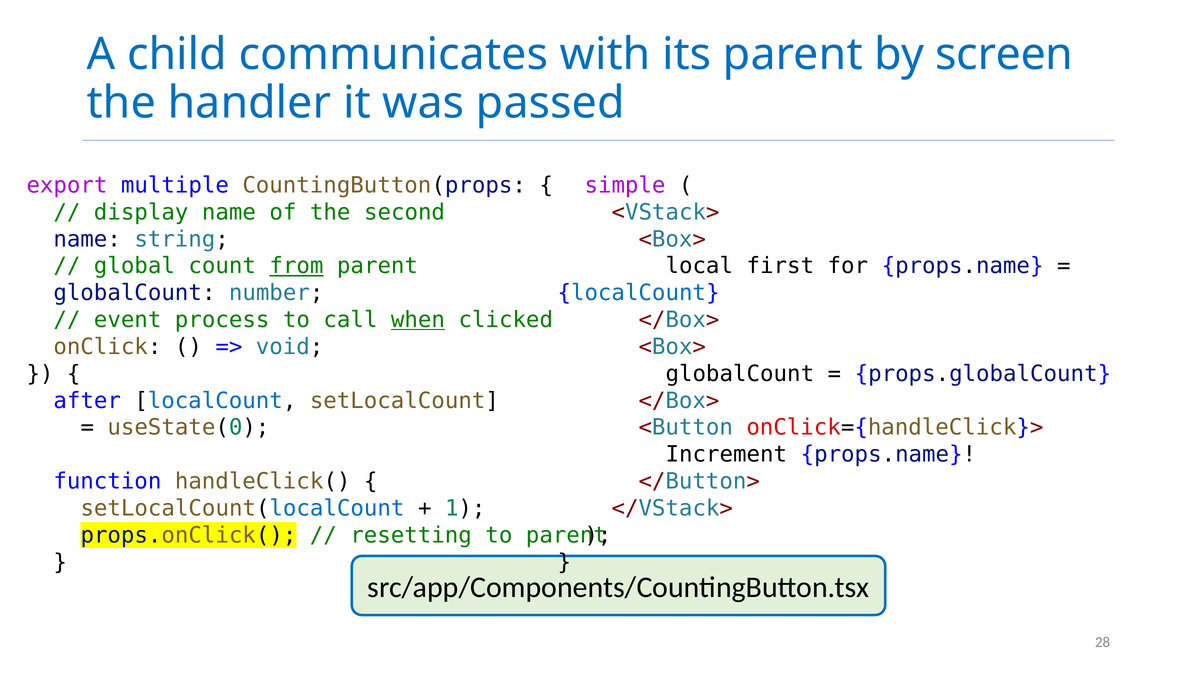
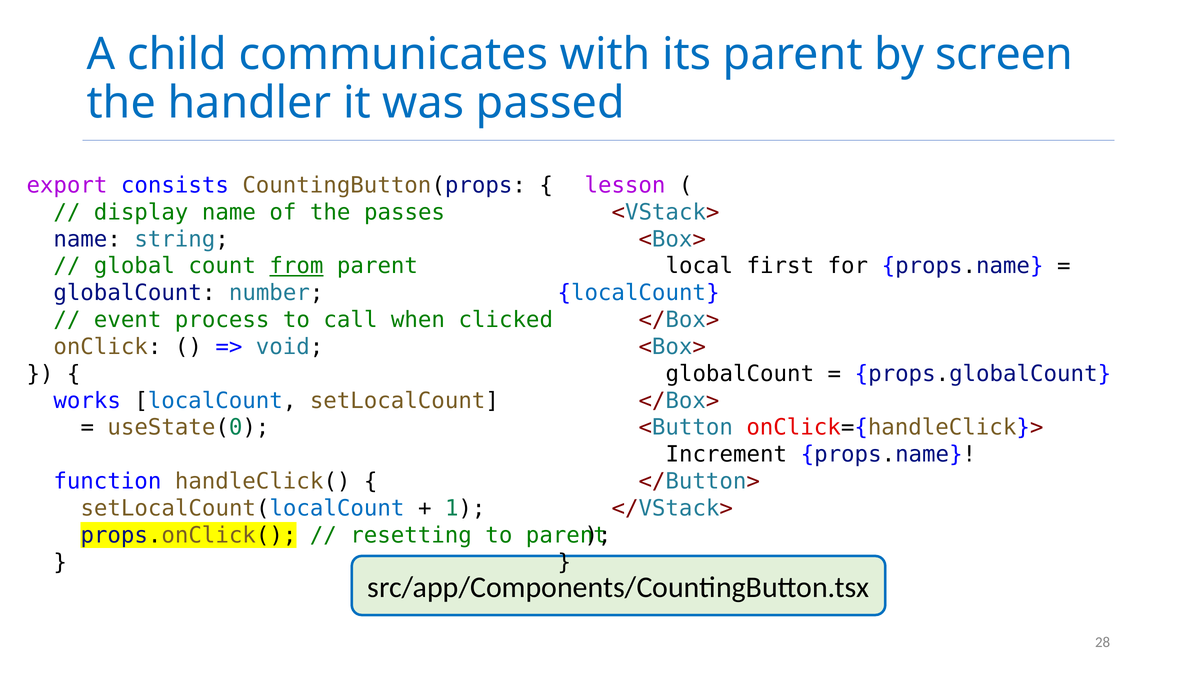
multiple: multiple -> consists
simple: simple -> lesson
second: second -> passes
when underline: present -> none
after: after -> works
